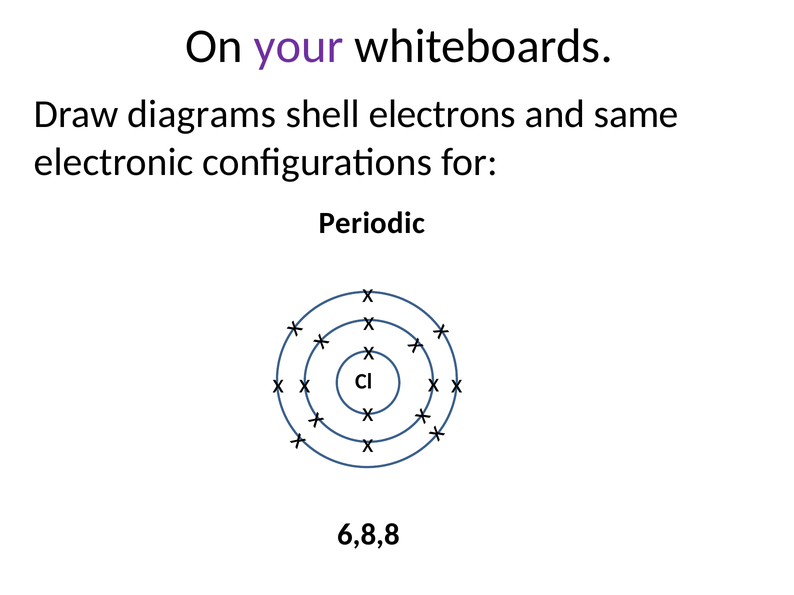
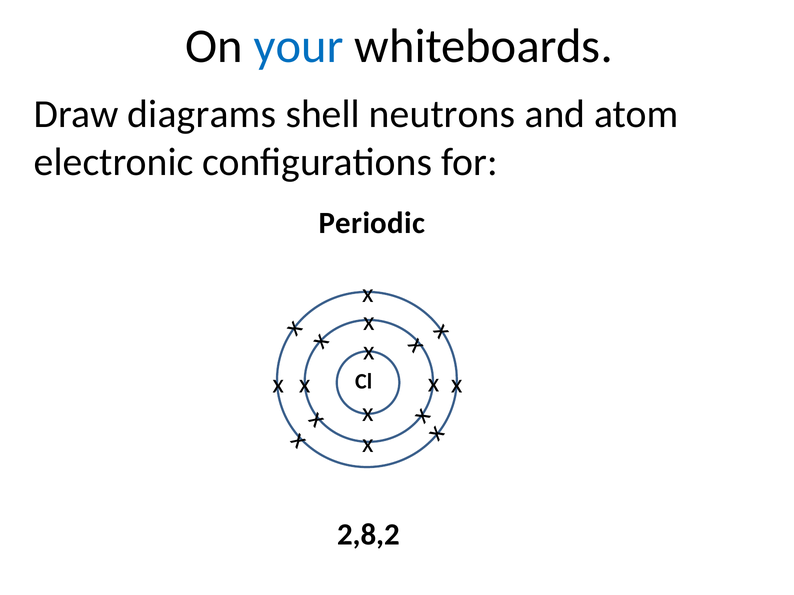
your colour: purple -> blue
electrons: electrons -> neutrons
same: same -> atom
6,8,8: 6,8,8 -> 2,8,2
